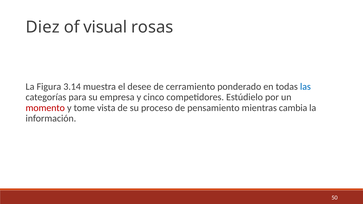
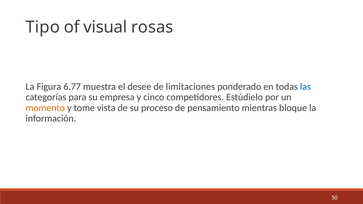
Diez: Diez -> Tipo
3.14: 3.14 -> 6.77
cerramiento: cerramiento -> limitaciones
momento colour: red -> orange
cambia: cambia -> bloque
